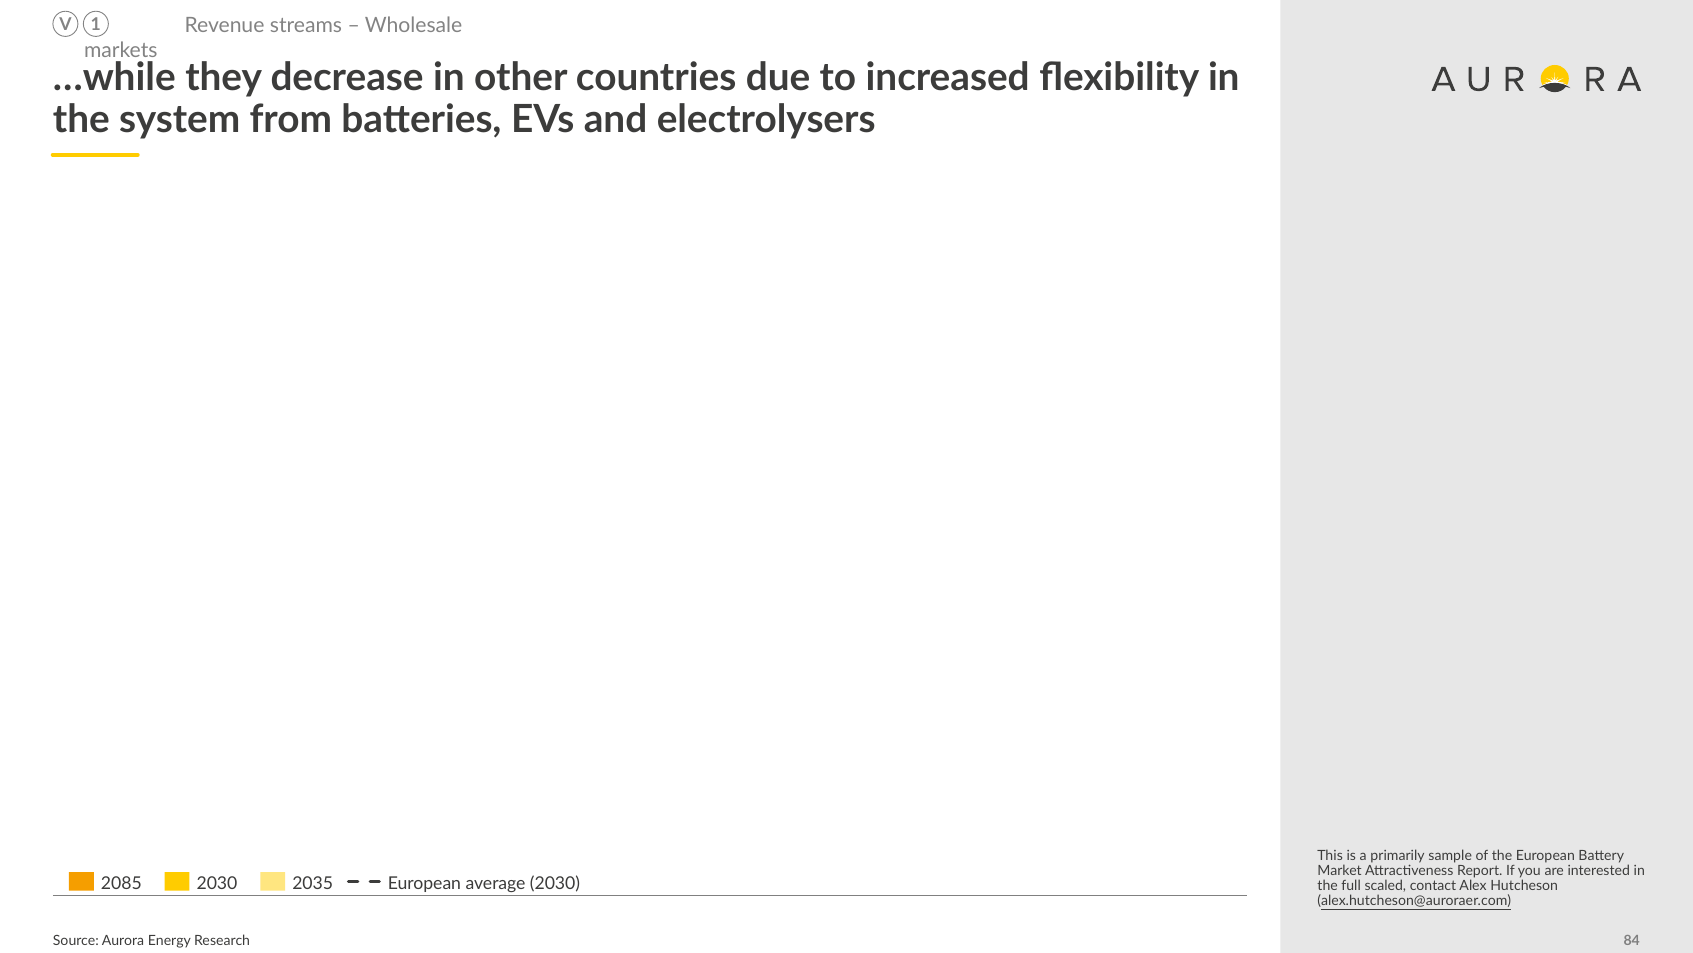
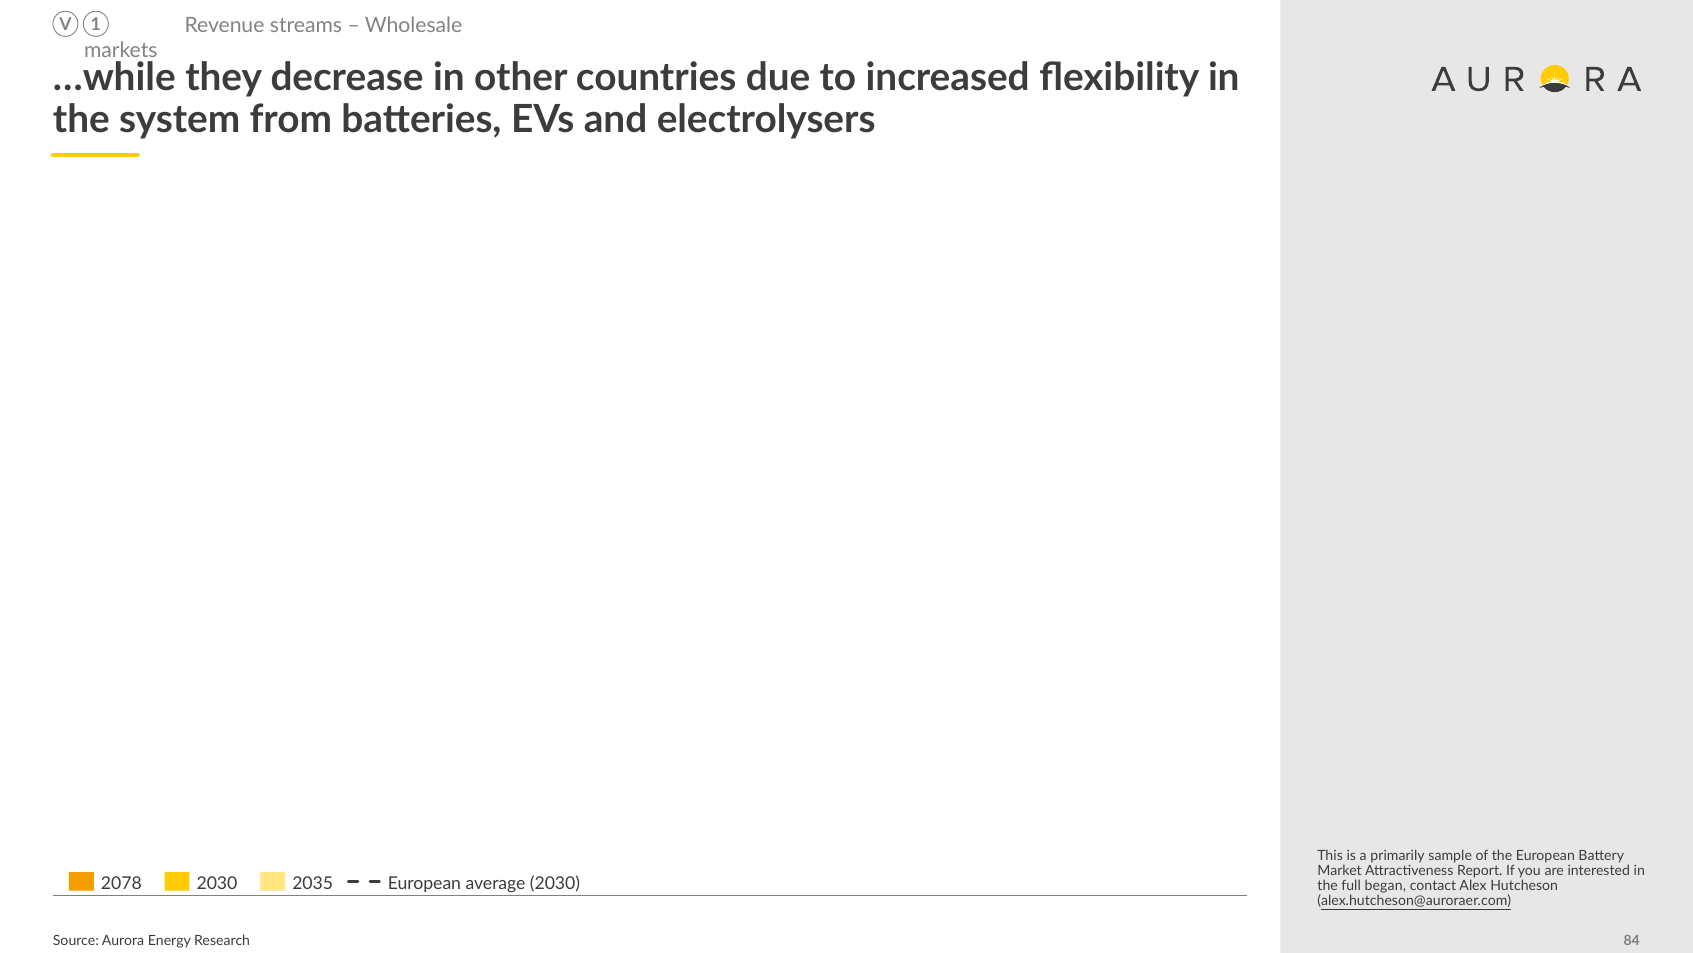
2085: 2085 -> 2078
scaled: scaled -> began
